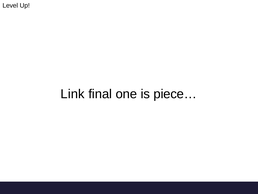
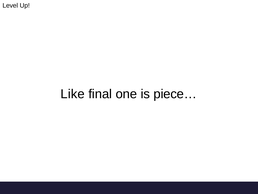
Link: Link -> Like
